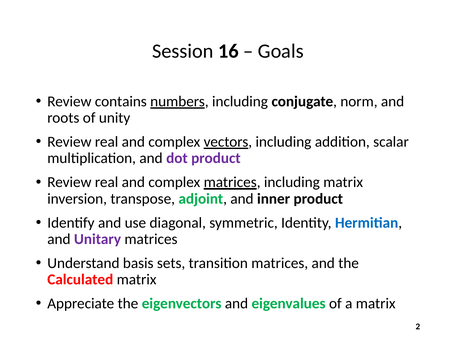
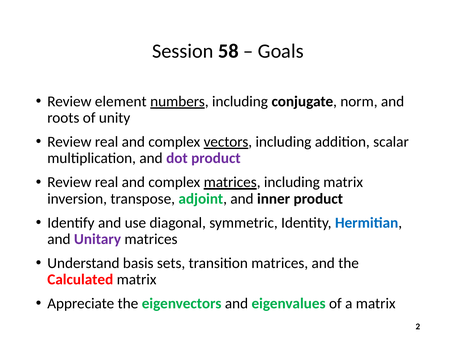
16: 16 -> 58
contains: contains -> element
